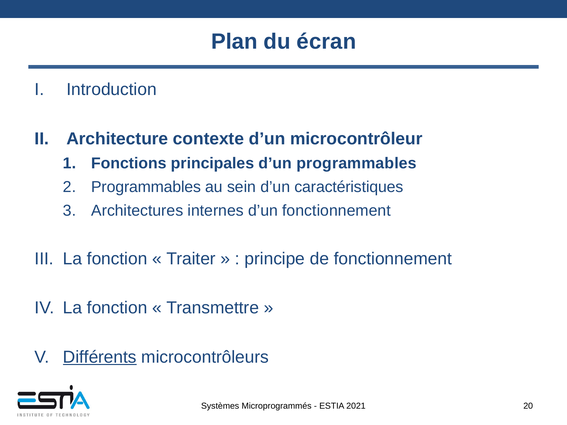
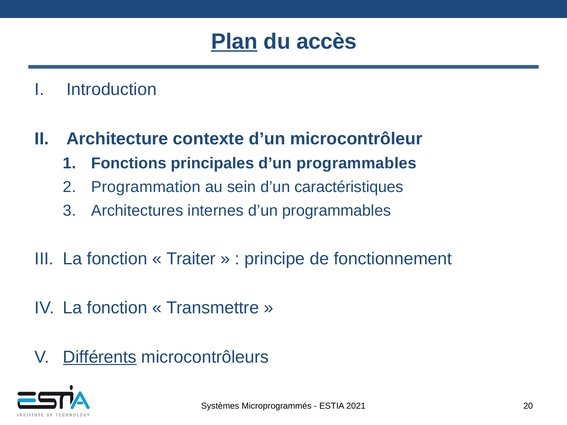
Plan underline: none -> present
écran: écran -> accès
Programmables at (146, 187): Programmables -> Programmation
internes d’un fonctionnement: fonctionnement -> programmables
